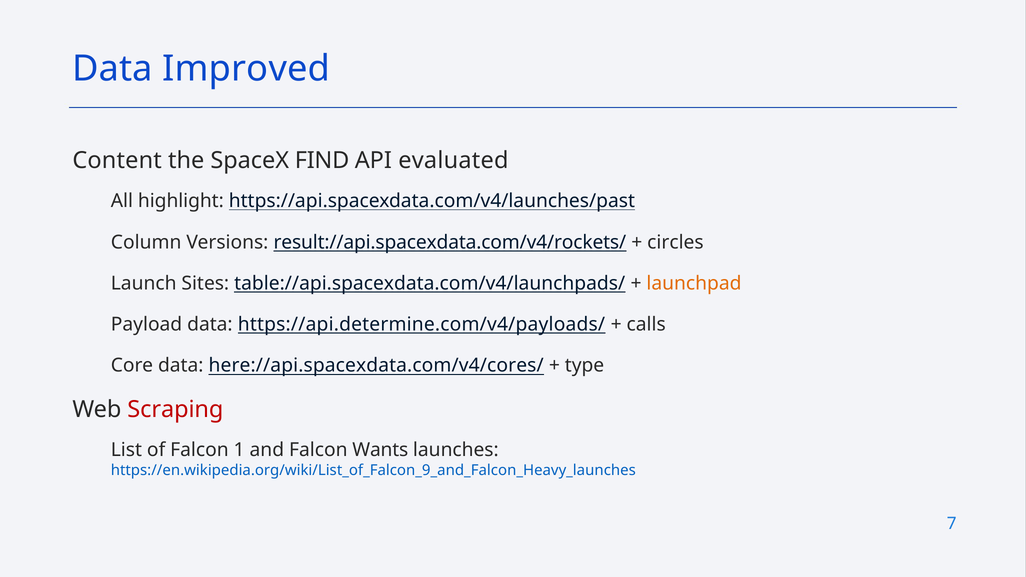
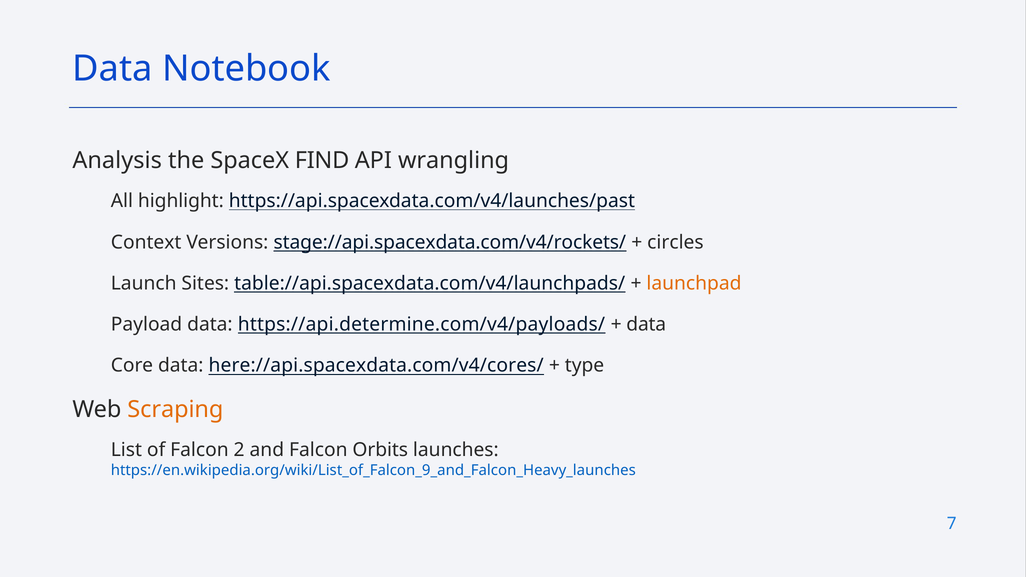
Improved: Improved -> Notebook
Content: Content -> Analysis
evaluated: evaluated -> wrangling
Column: Column -> Context
result://api.spacexdata.com/v4/rockets/: result://api.spacexdata.com/v4/rockets/ -> stage://api.spacexdata.com/v4/rockets/
calls at (646, 325): calls -> data
Scraping colour: red -> orange
1: 1 -> 2
Wants: Wants -> Orbits
